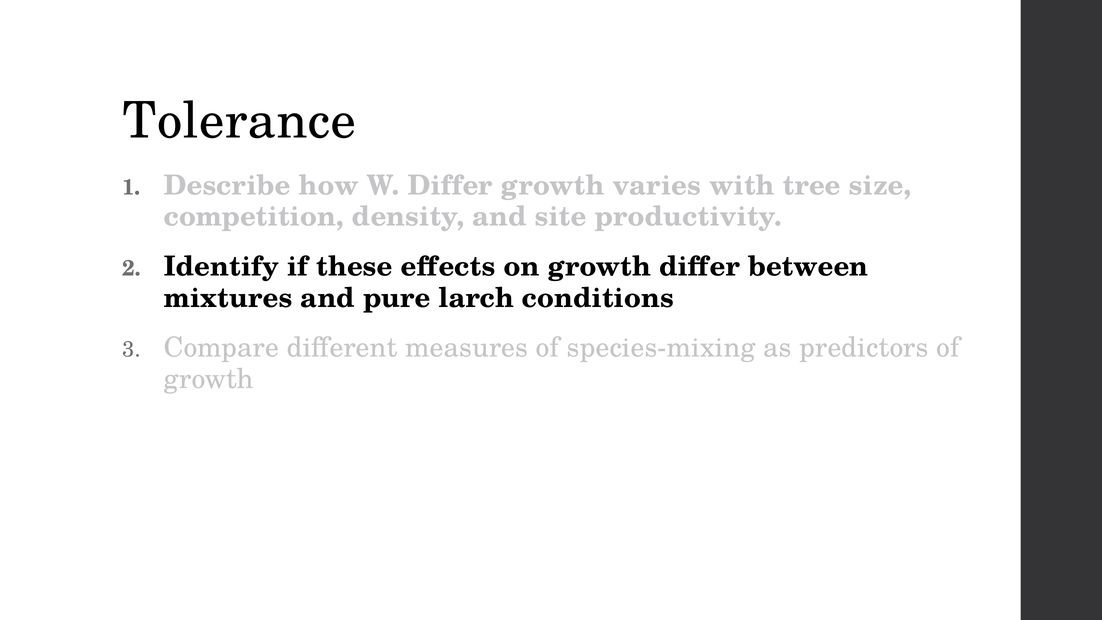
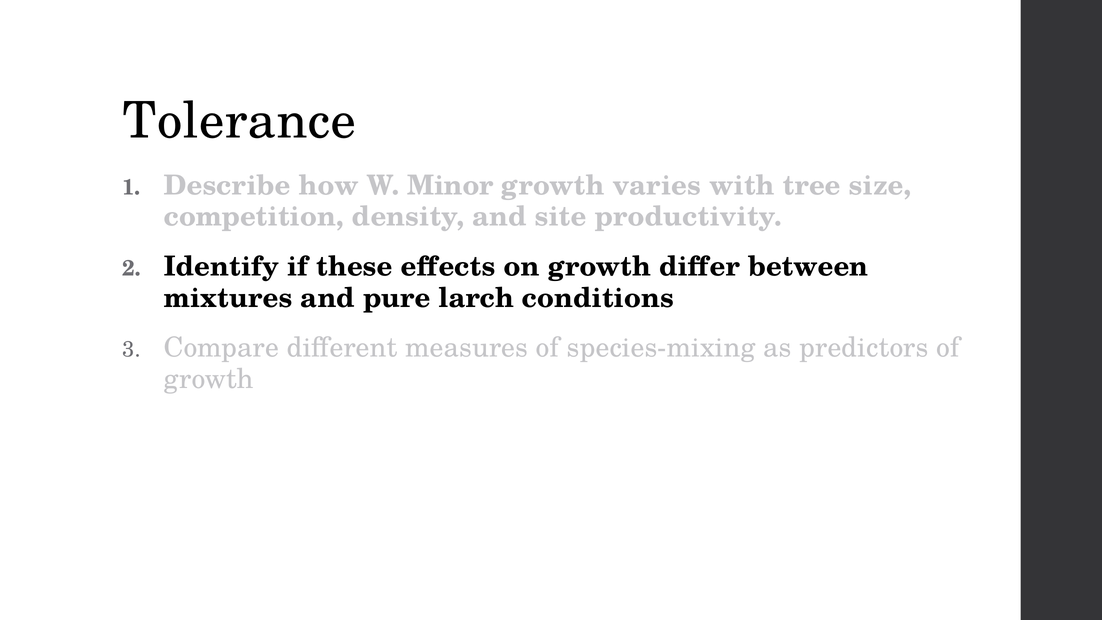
W Differ: Differ -> Minor
